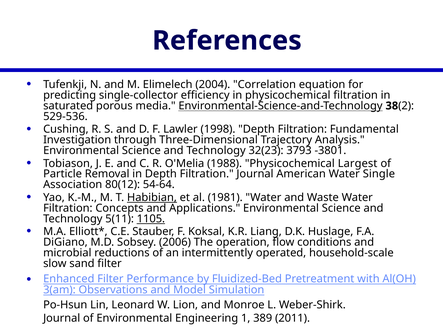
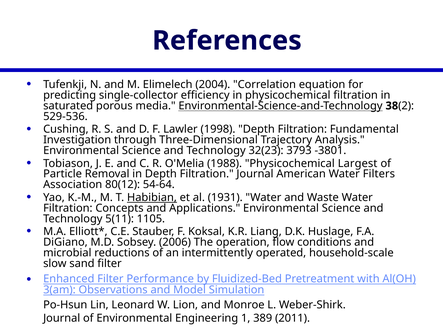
Single: Single -> Filters
1981: 1981 -> 1931
1105 underline: present -> none
